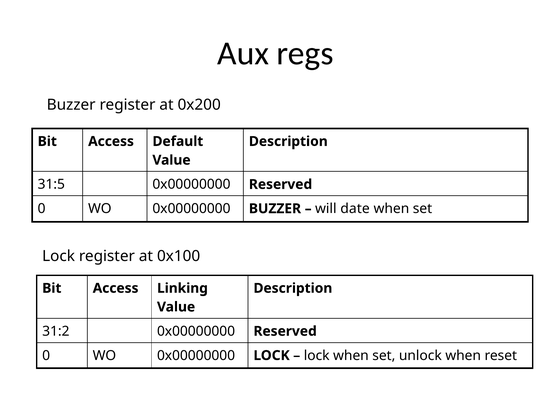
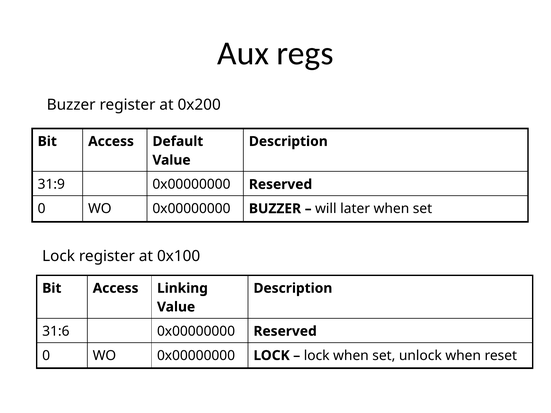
31:5: 31:5 -> 31:9
date: date -> later
31:2: 31:2 -> 31:6
